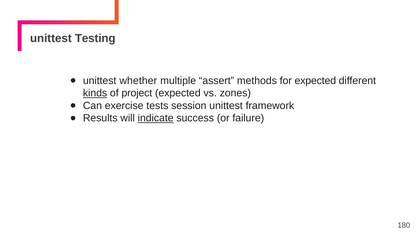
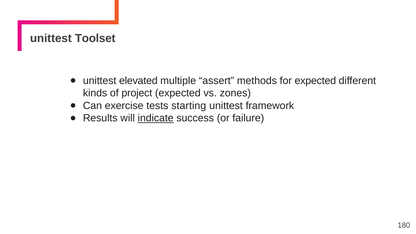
Testing: Testing -> Toolset
whether: whether -> elevated
kinds underline: present -> none
session: session -> starting
